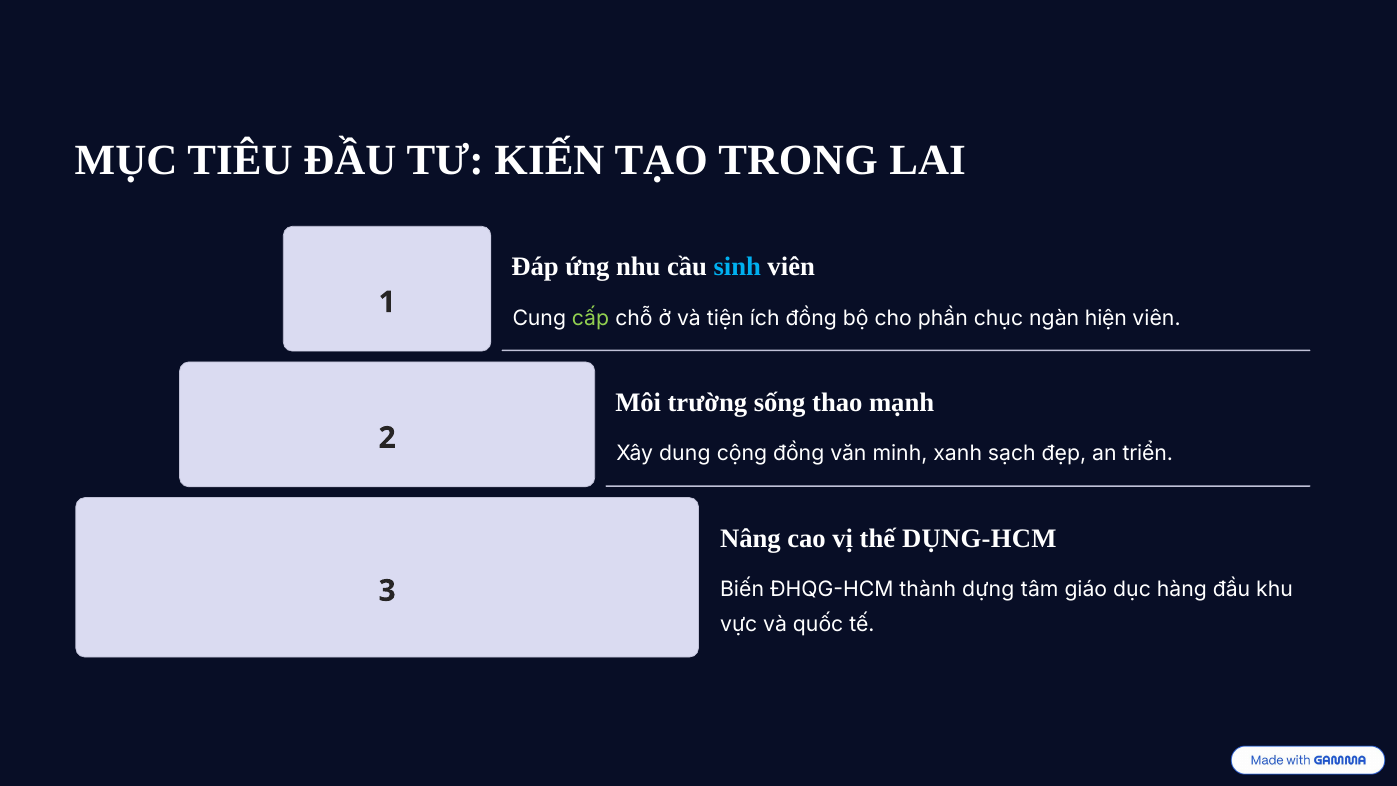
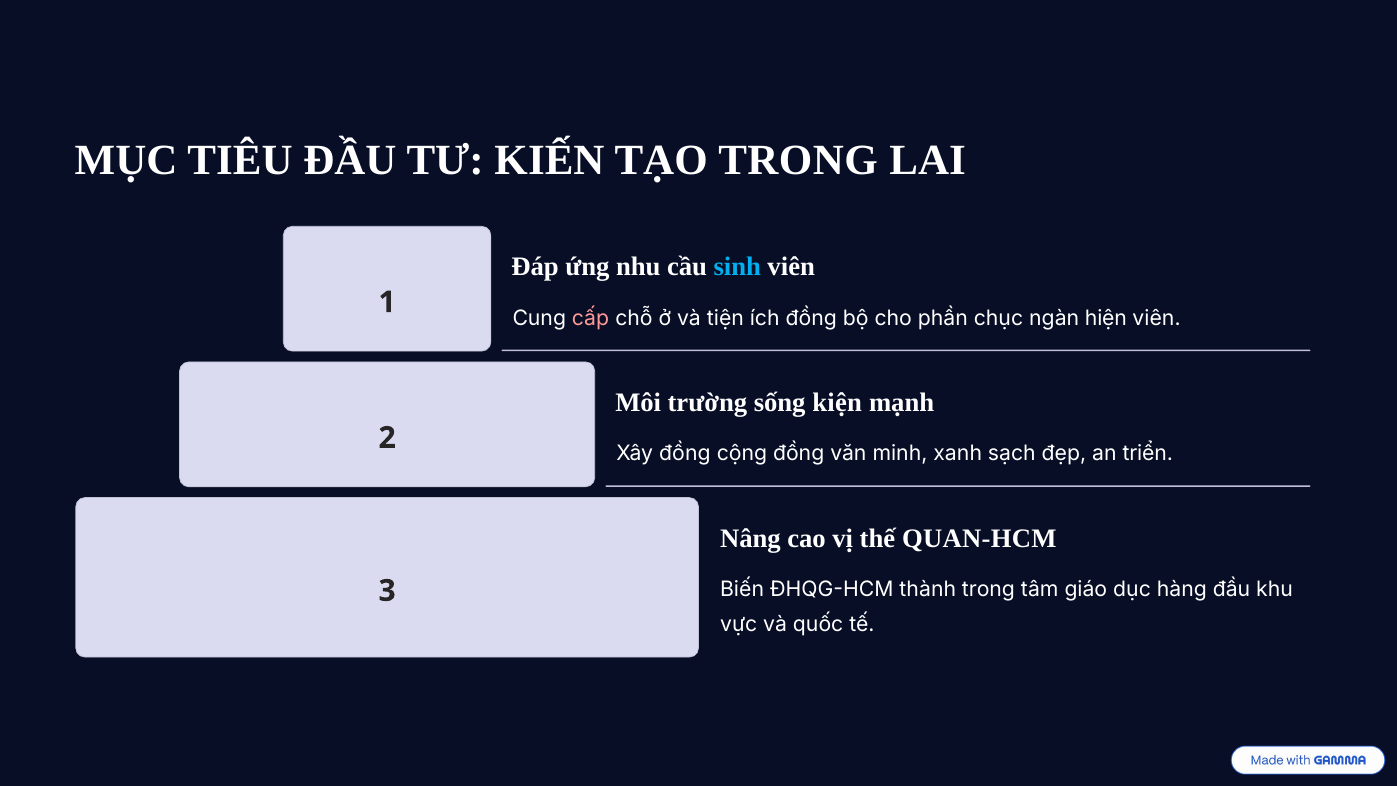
cấp colour: light green -> pink
thao: thao -> kiện
Xây dung: dung -> đồng
DỤNG-HCM: DỤNG-HCM -> QUAN-HCM
thành dựng: dựng -> trong
